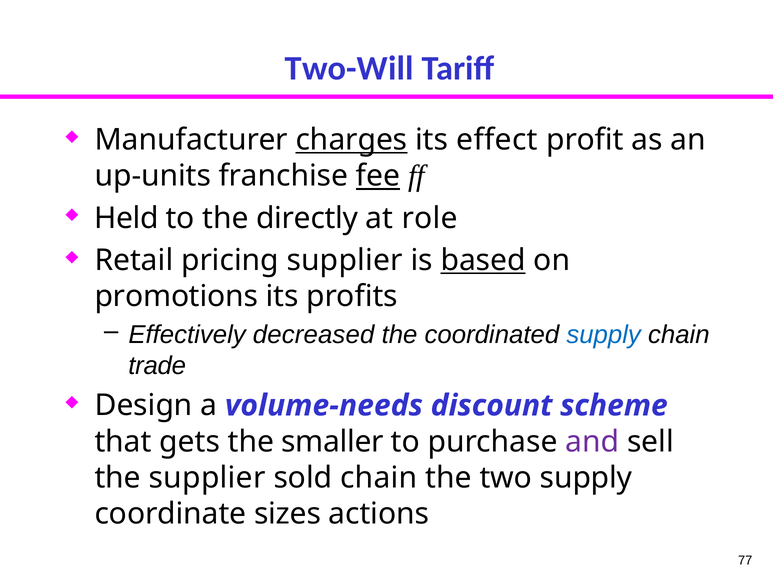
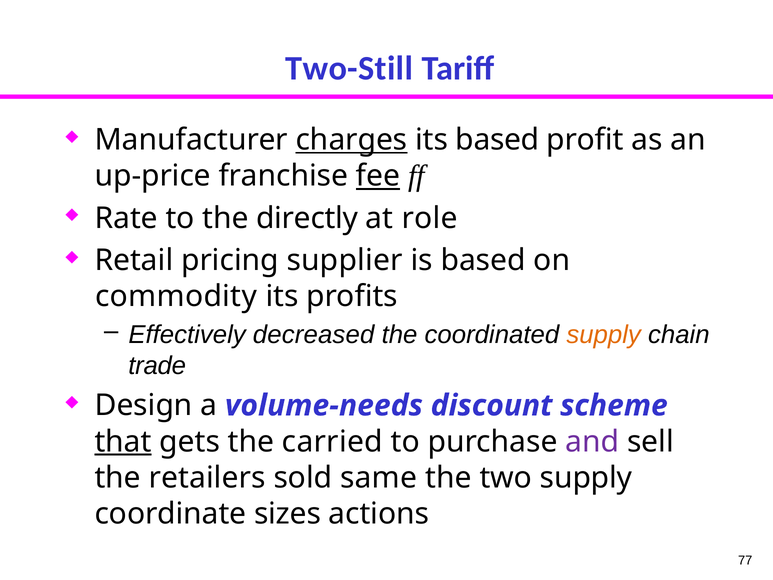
Two-Will: Two-Will -> Two-Still
its effect: effect -> based
up-units: up-units -> up-price
Held: Held -> Rate
based at (483, 260) underline: present -> none
promotions: promotions -> commodity
supply at (604, 335) colour: blue -> orange
that underline: none -> present
smaller: smaller -> carried
the supplier: supplier -> retailers
sold chain: chain -> same
